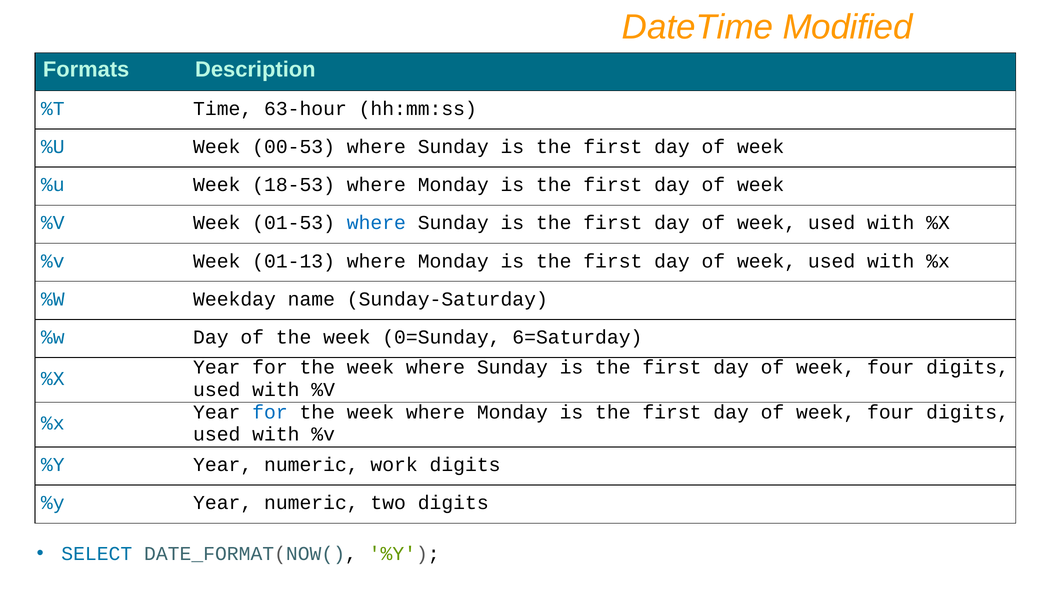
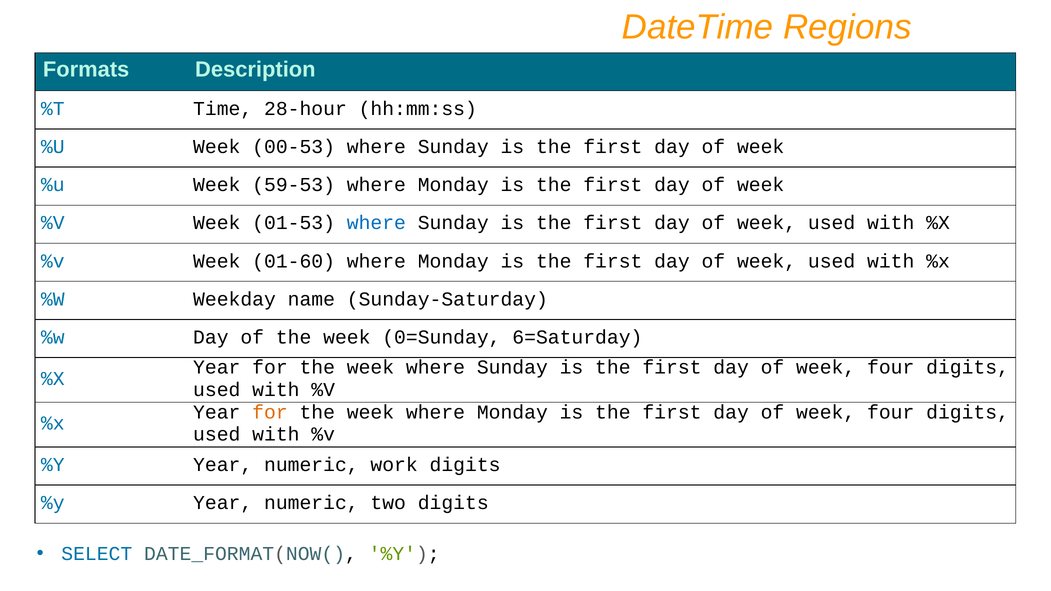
Modified: Modified -> Regions
63-hour: 63-hour -> 28-hour
18-53: 18-53 -> 59-53
01-13: 01-13 -> 01-60
for at (270, 412) colour: blue -> orange
